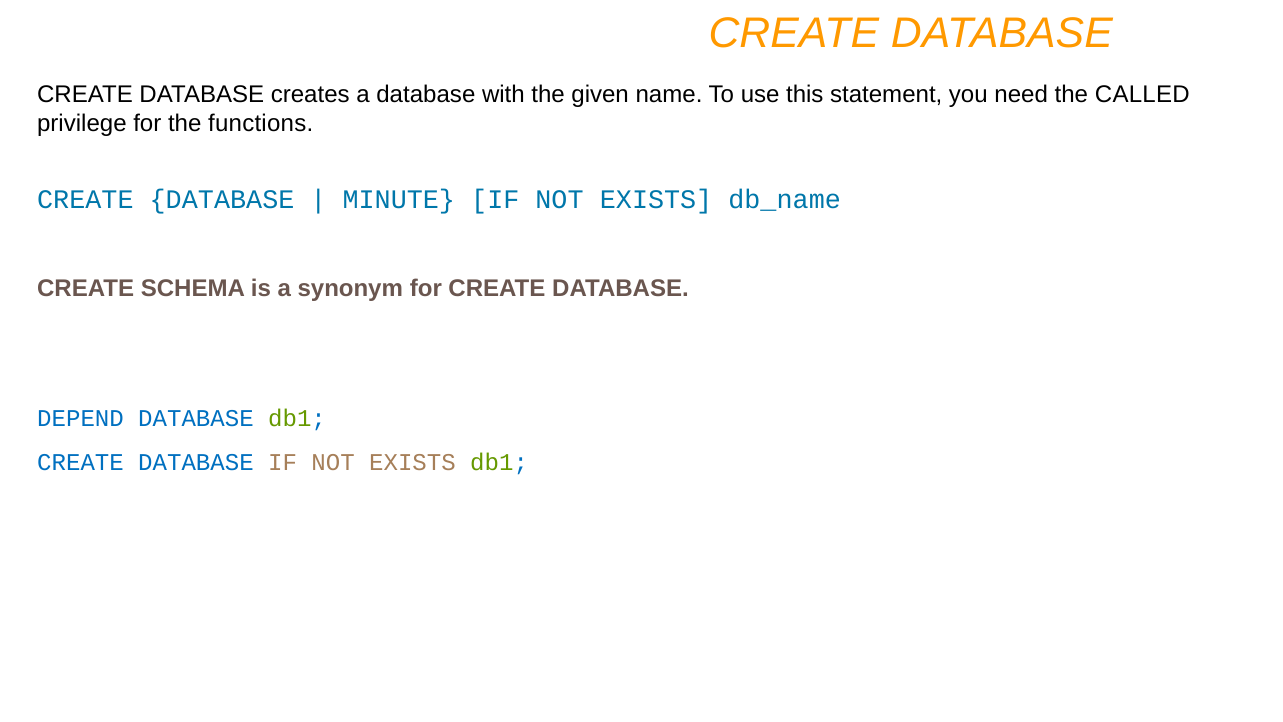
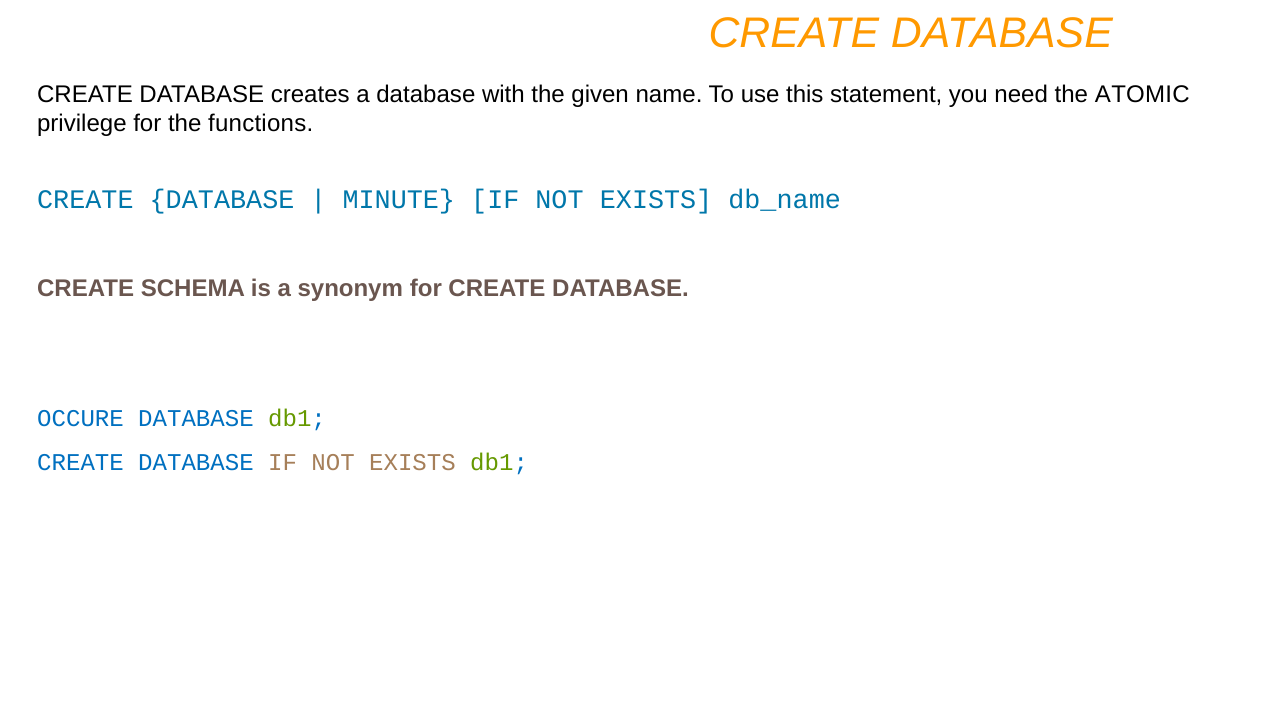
CALLED: CALLED -> ATOMIC
DEPEND: DEPEND -> OCCURE
